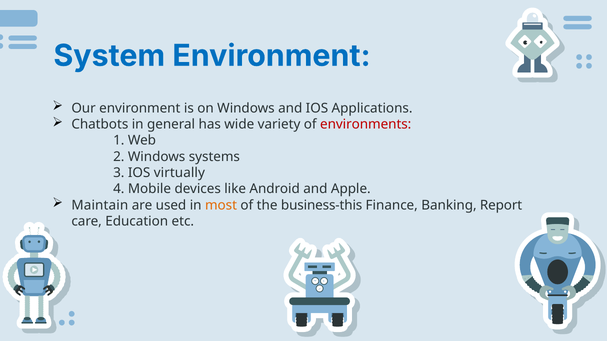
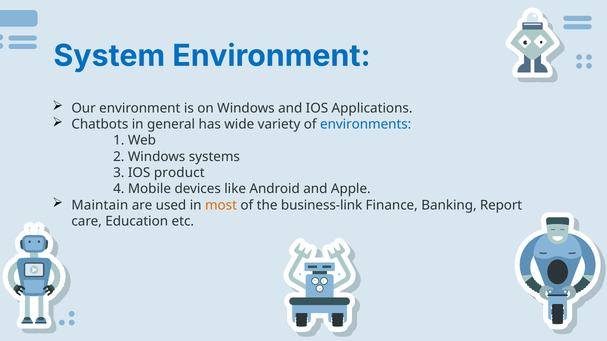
environments colour: red -> blue
virtually: virtually -> product
business-this: business-this -> business-link
